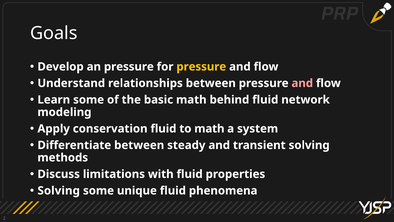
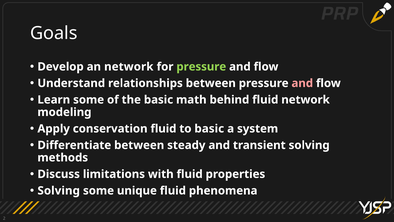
an pressure: pressure -> network
pressure at (201, 67) colour: yellow -> light green
to math: math -> basic
